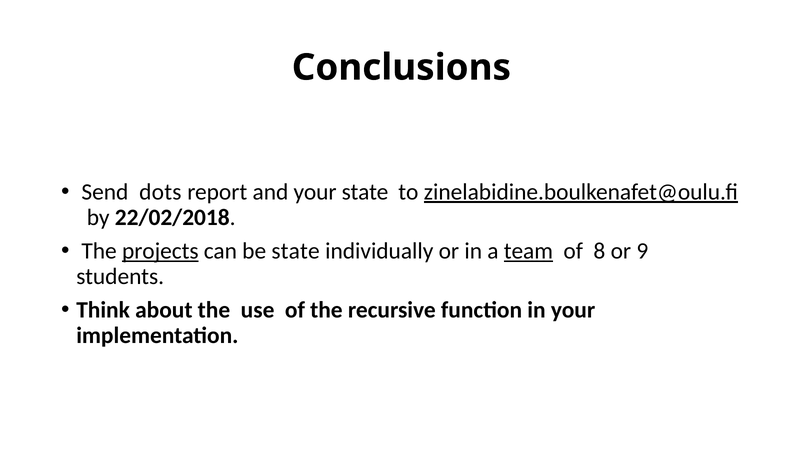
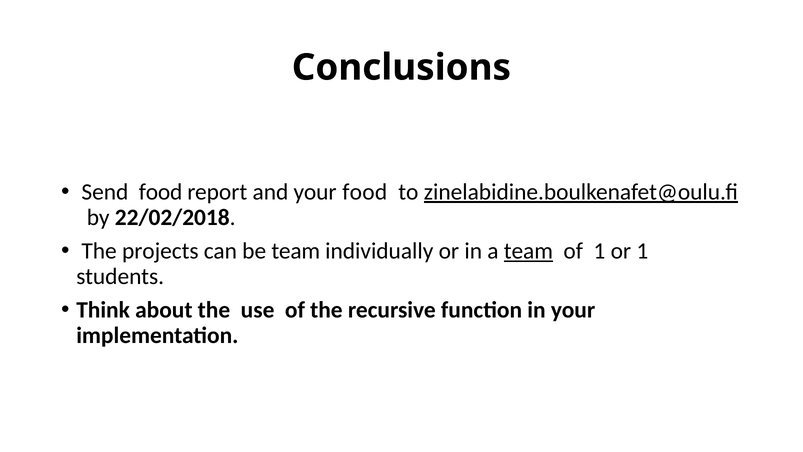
Send dots: dots -> food
your state: state -> food
projects underline: present -> none
be state: state -> team
of 8: 8 -> 1
or 9: 9 -> 1
